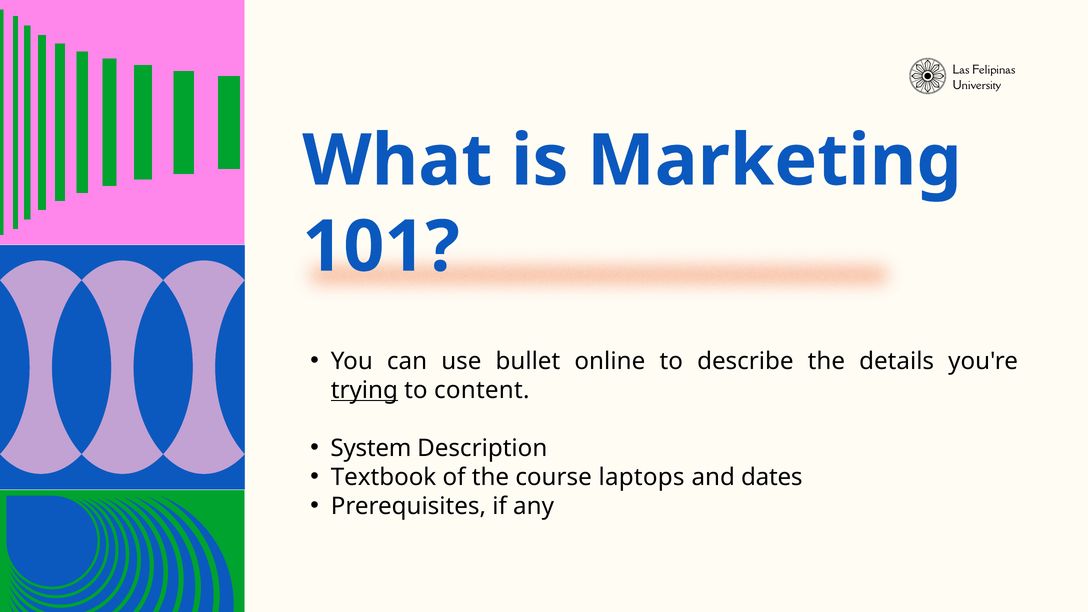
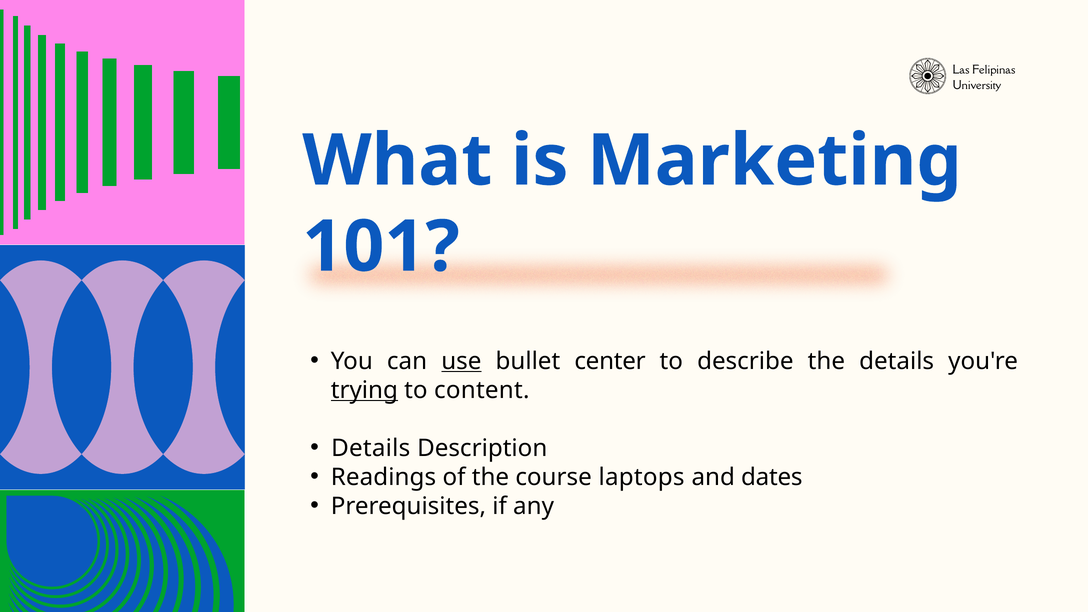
use underline: none -> present
online: online -> center
System at (371, 448): System -> Details
Textbook: Textbook -> Readings
